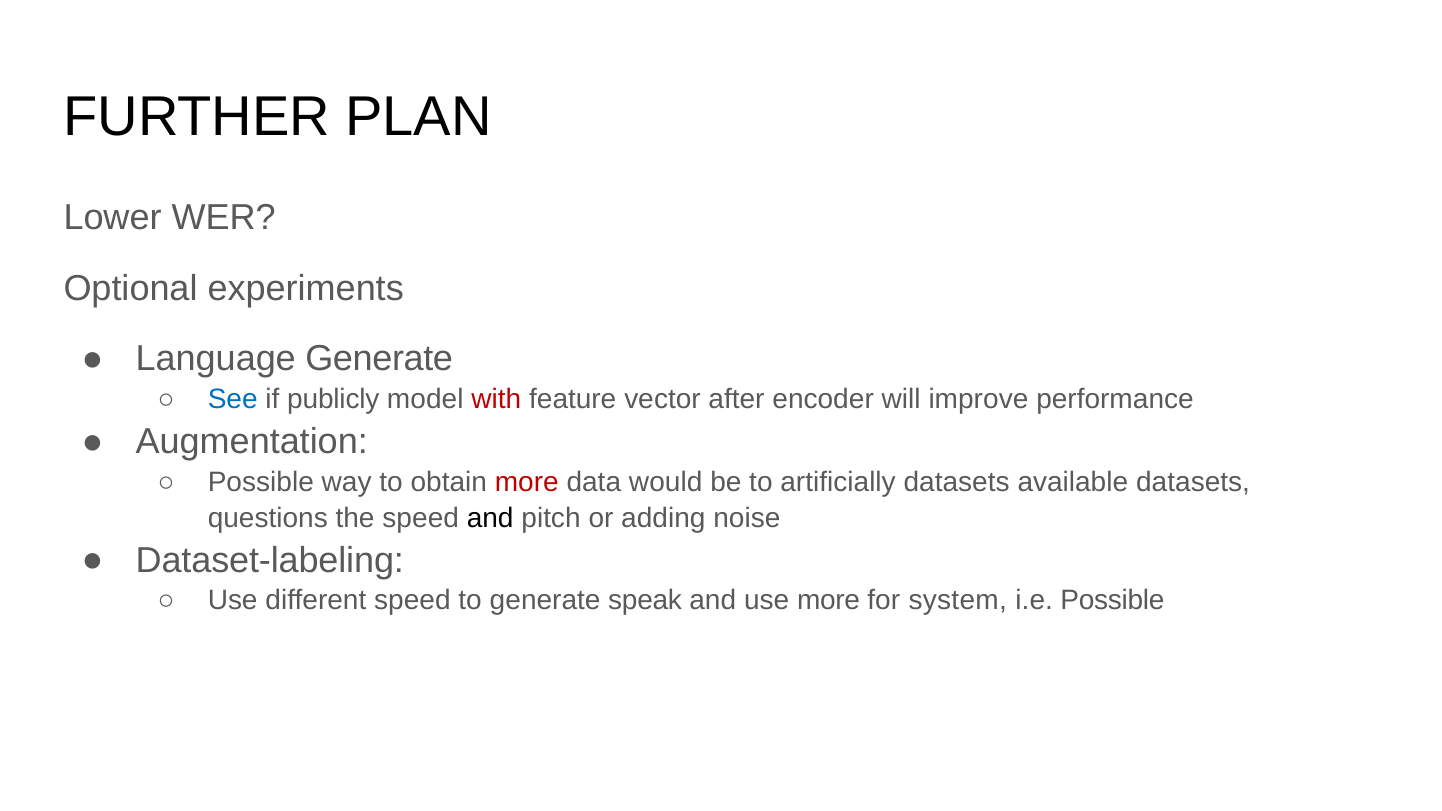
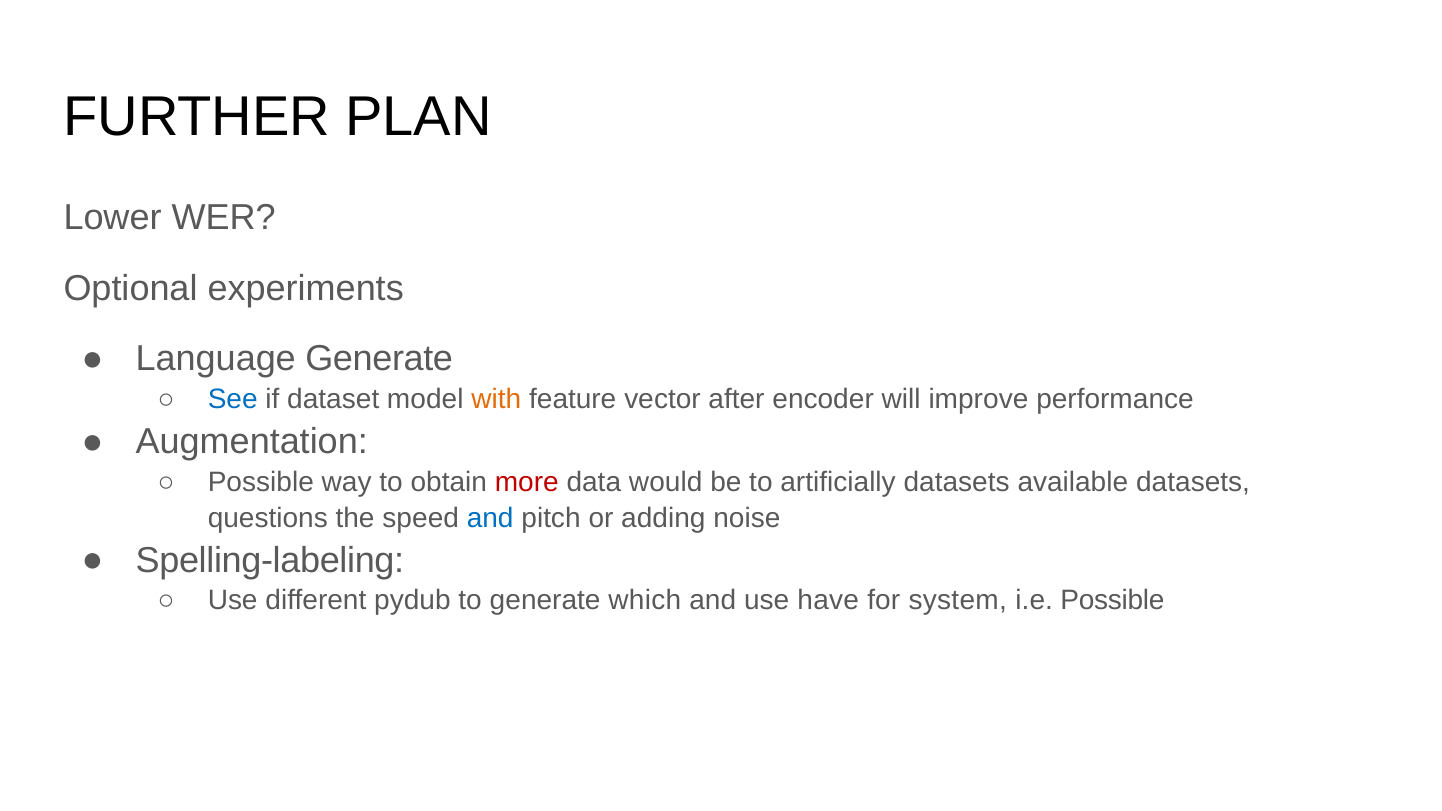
publicly: publicly -> dataset
with colour: red -> orange
and at (490, 518) colour: black -> blue
Dataset-labeling: Dataset-labeling -> Spelling-labeling
different speed: speed -> pydub
speak: speak -> which
use more: more -> have
